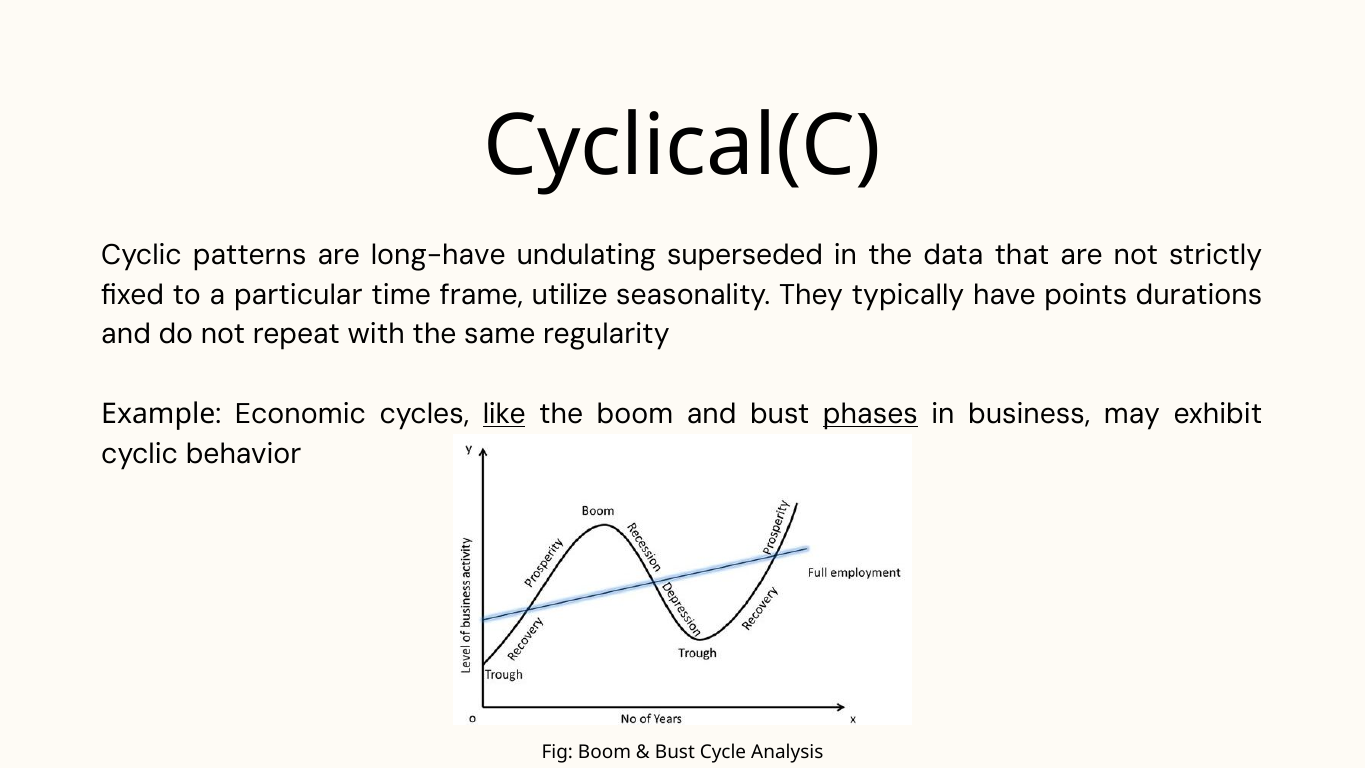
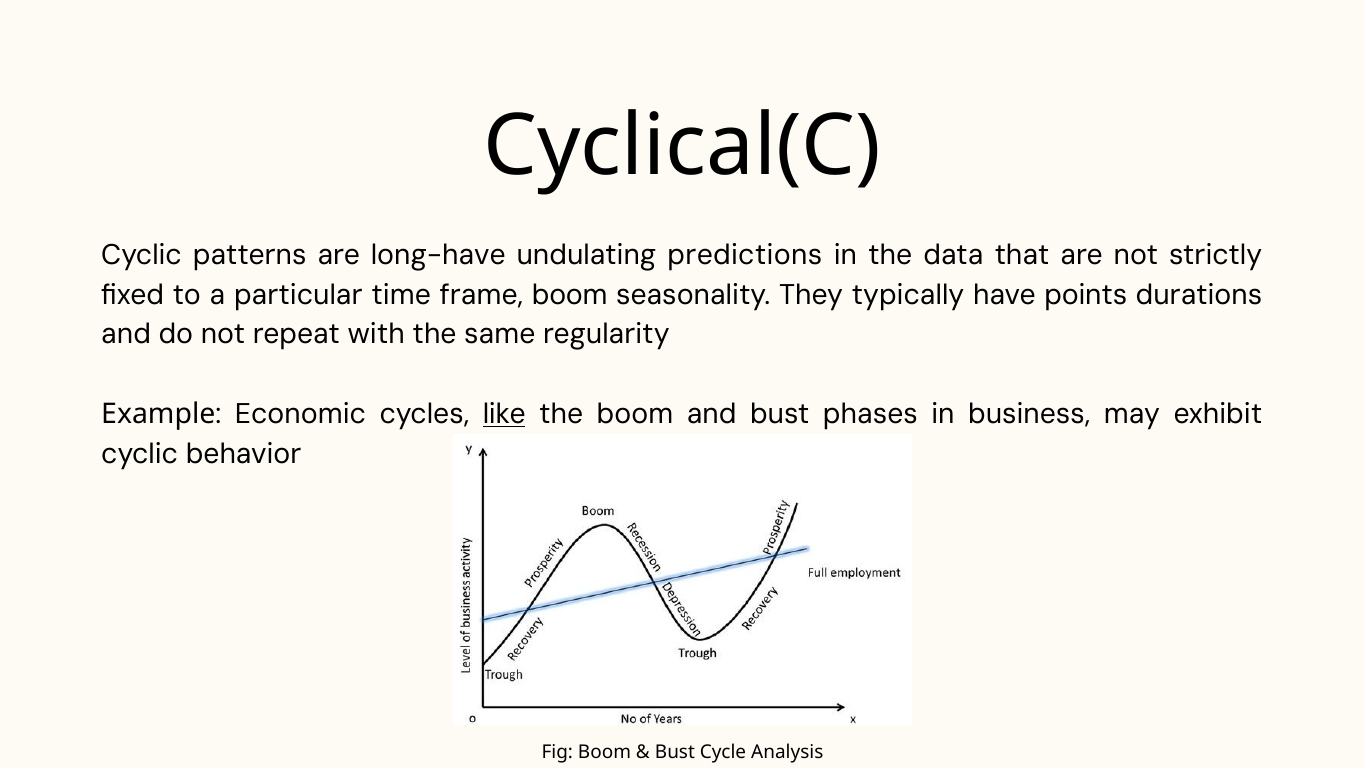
superseded: superseded -> predictions
frame utilize: utilize -> boom
phases underline: present -> none
